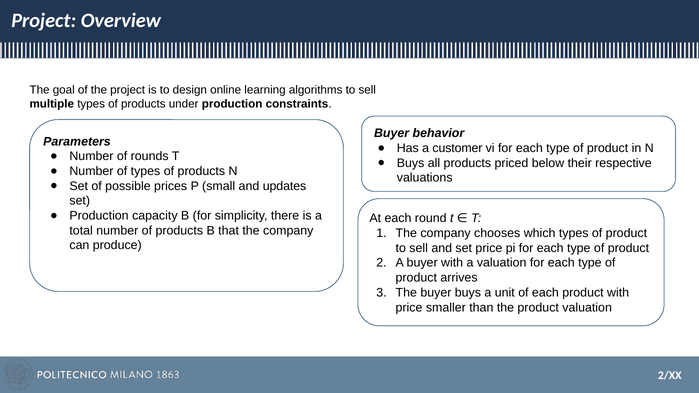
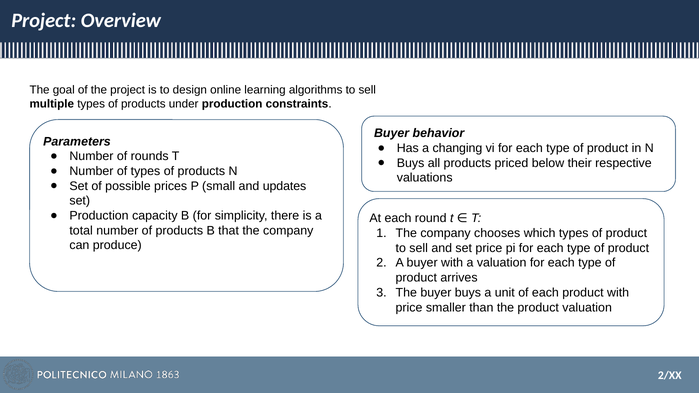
customer: customer -> changing
